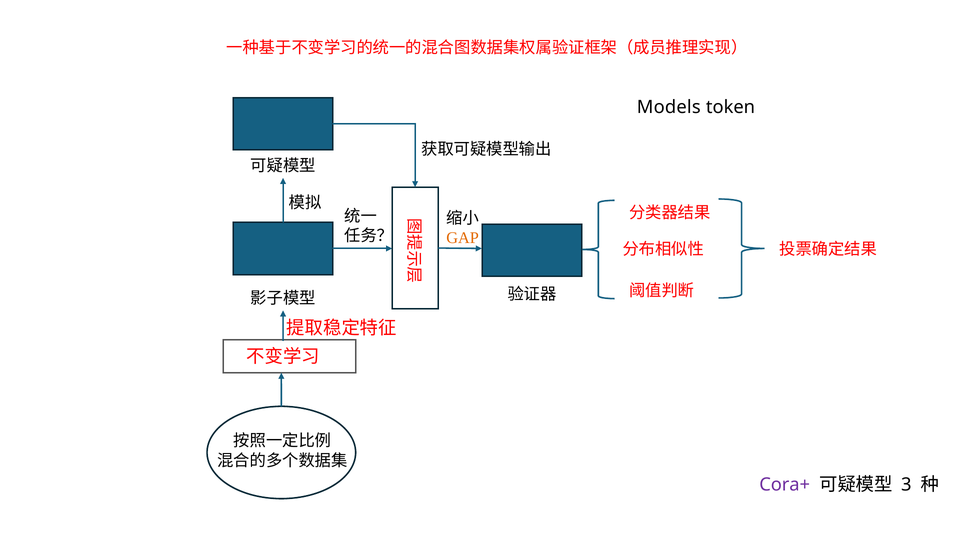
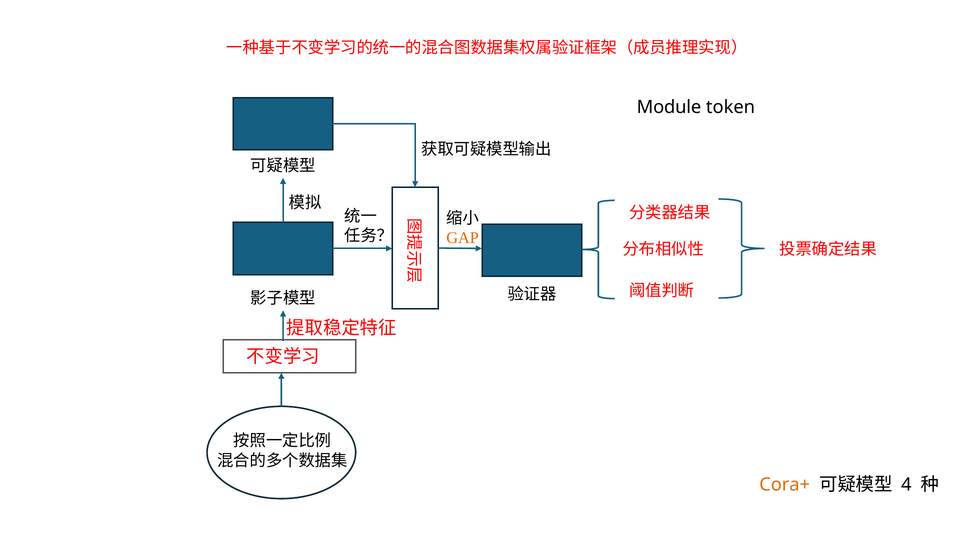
Models: Models -> Module
Cora+ colour: purple -> orange
3: 3 -> 4
